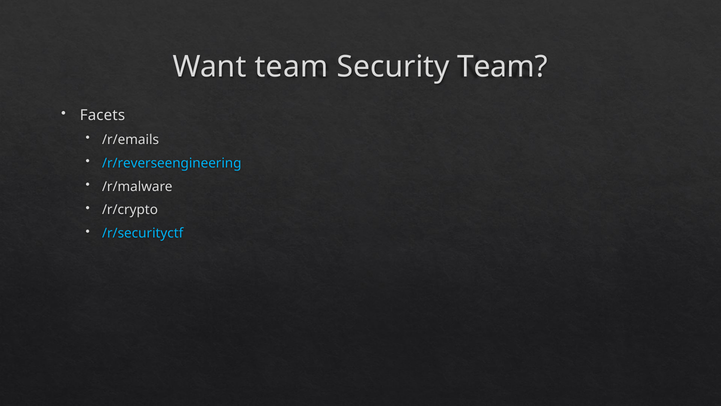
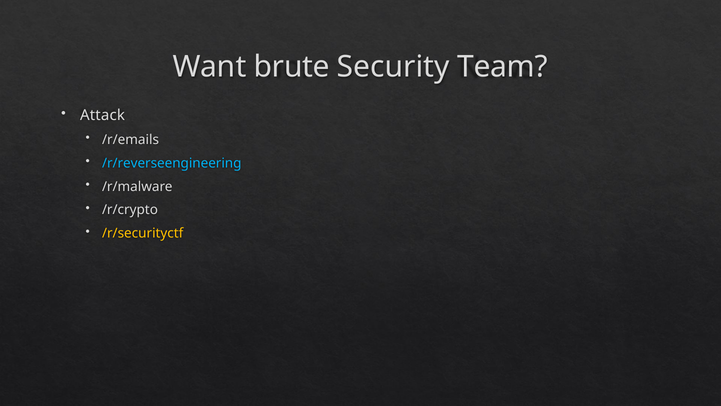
Want team: team -> brute
Facets: Facets -> Attack
/r/securityctf colour: light blue -> yellow
